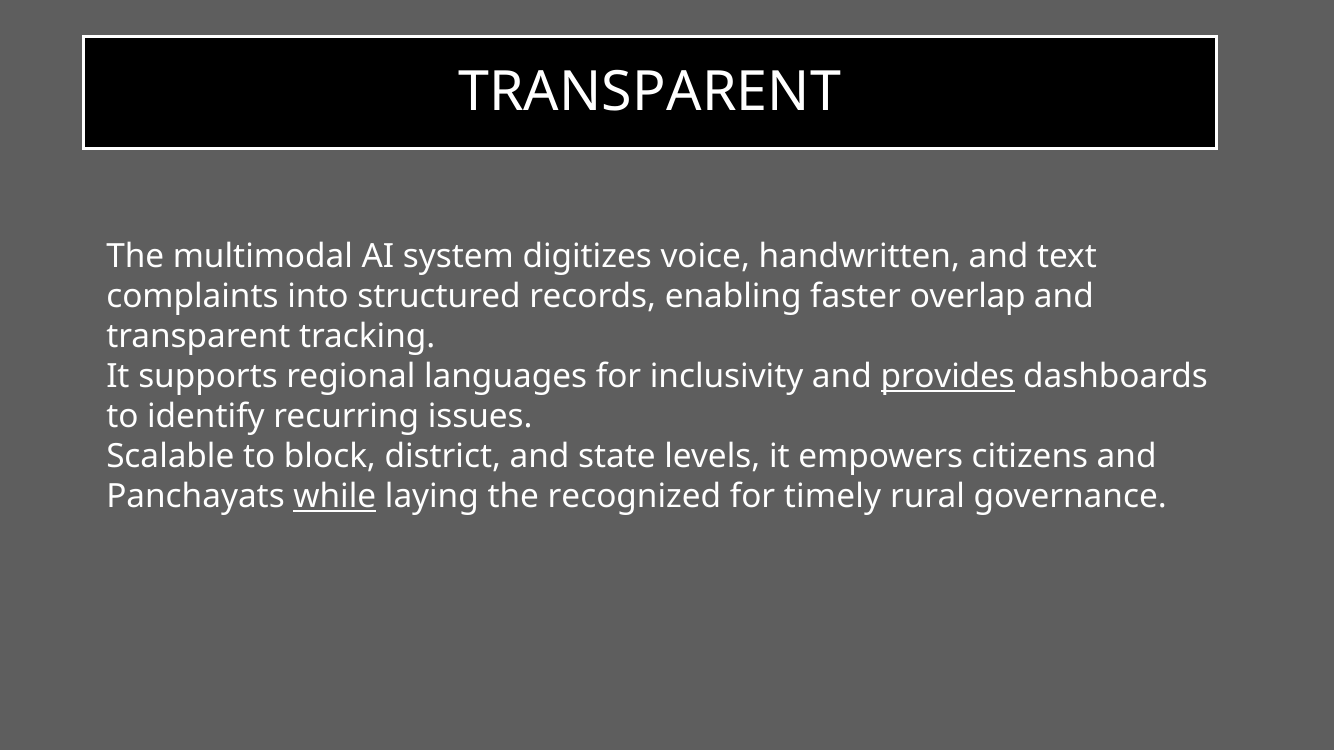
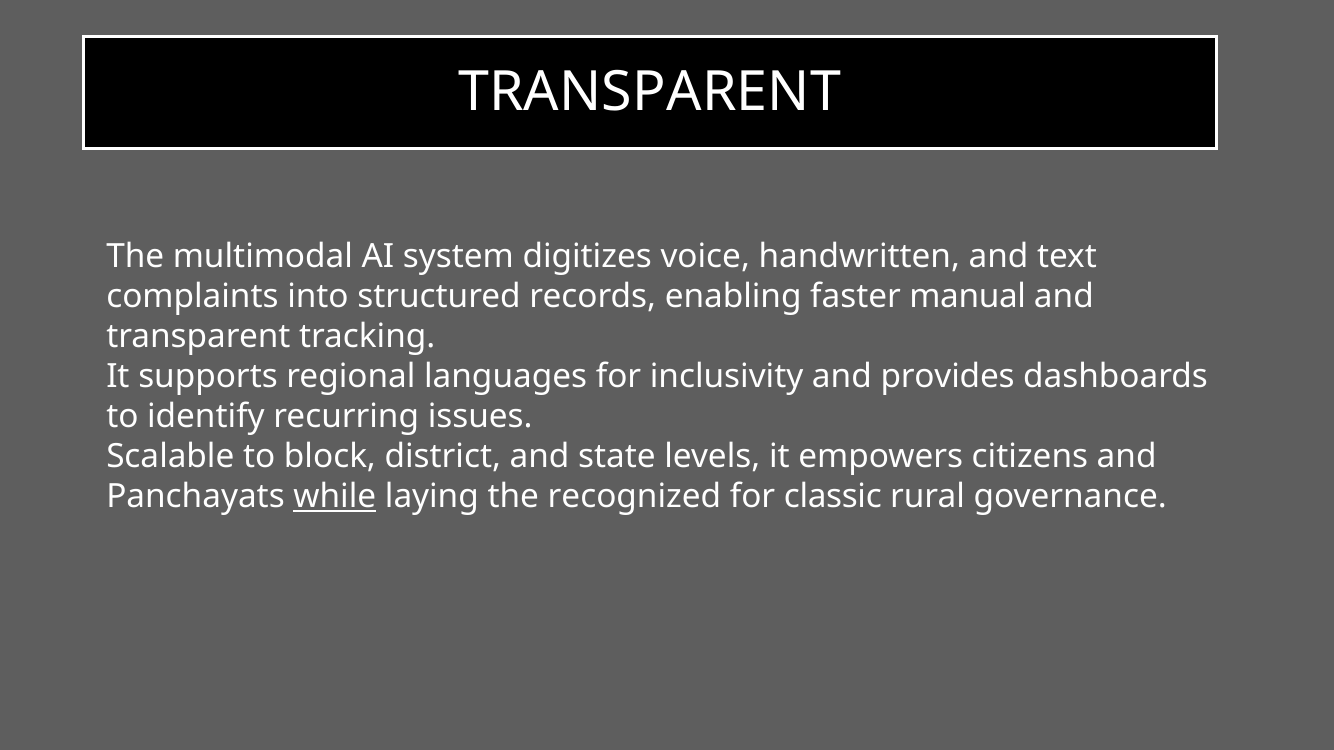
overlap: overlap -> manual
provides underline: present -> none
timely: timely -> classic
